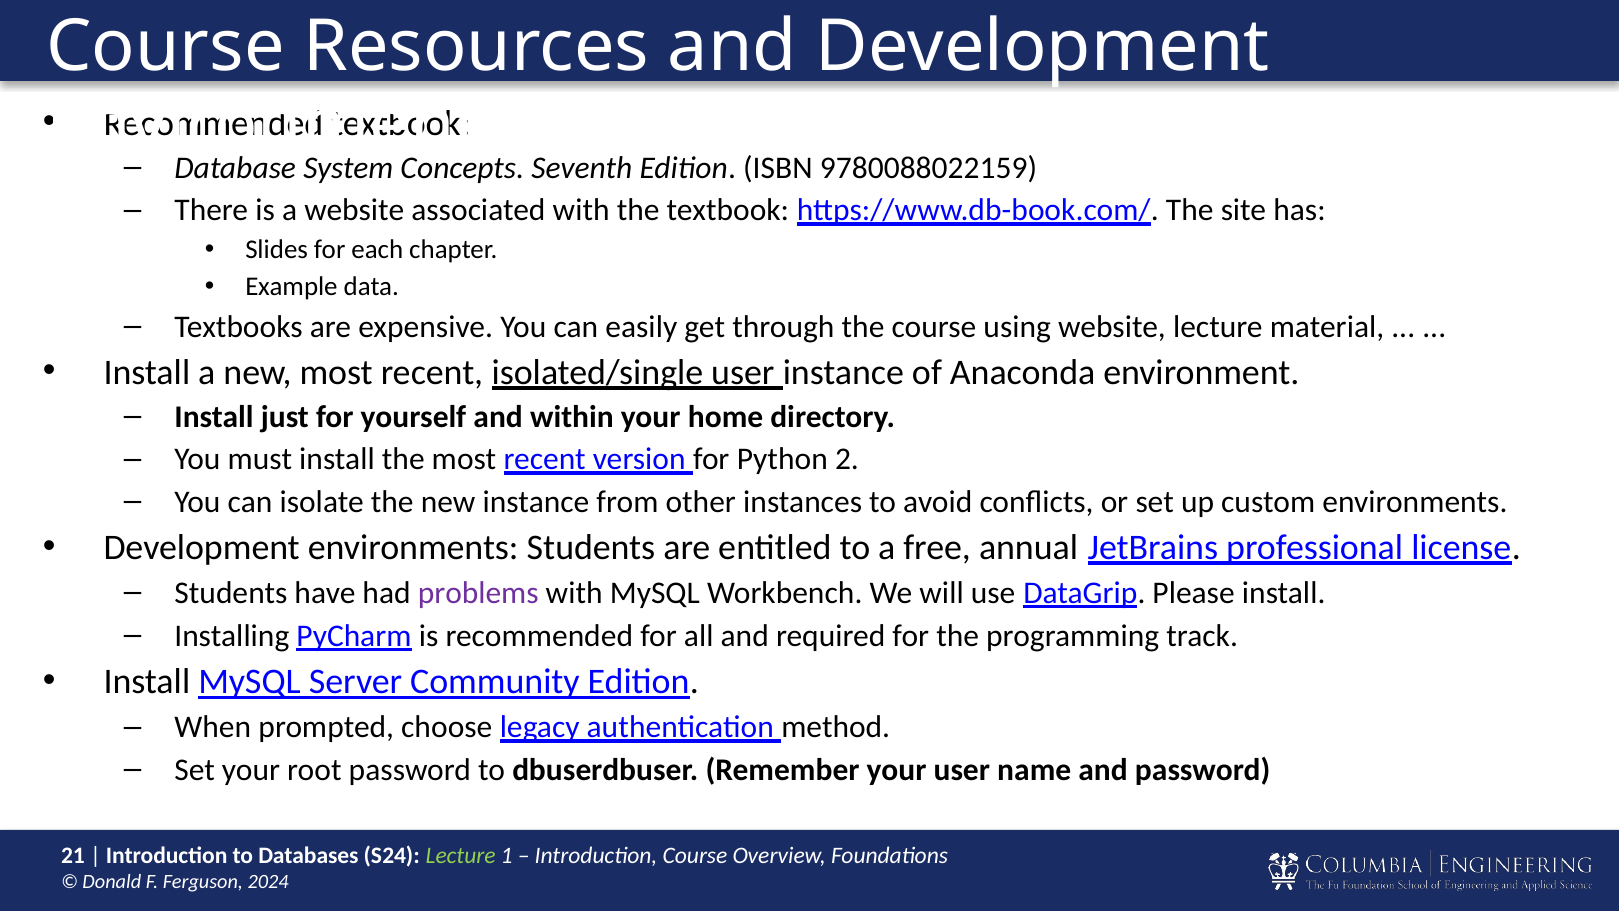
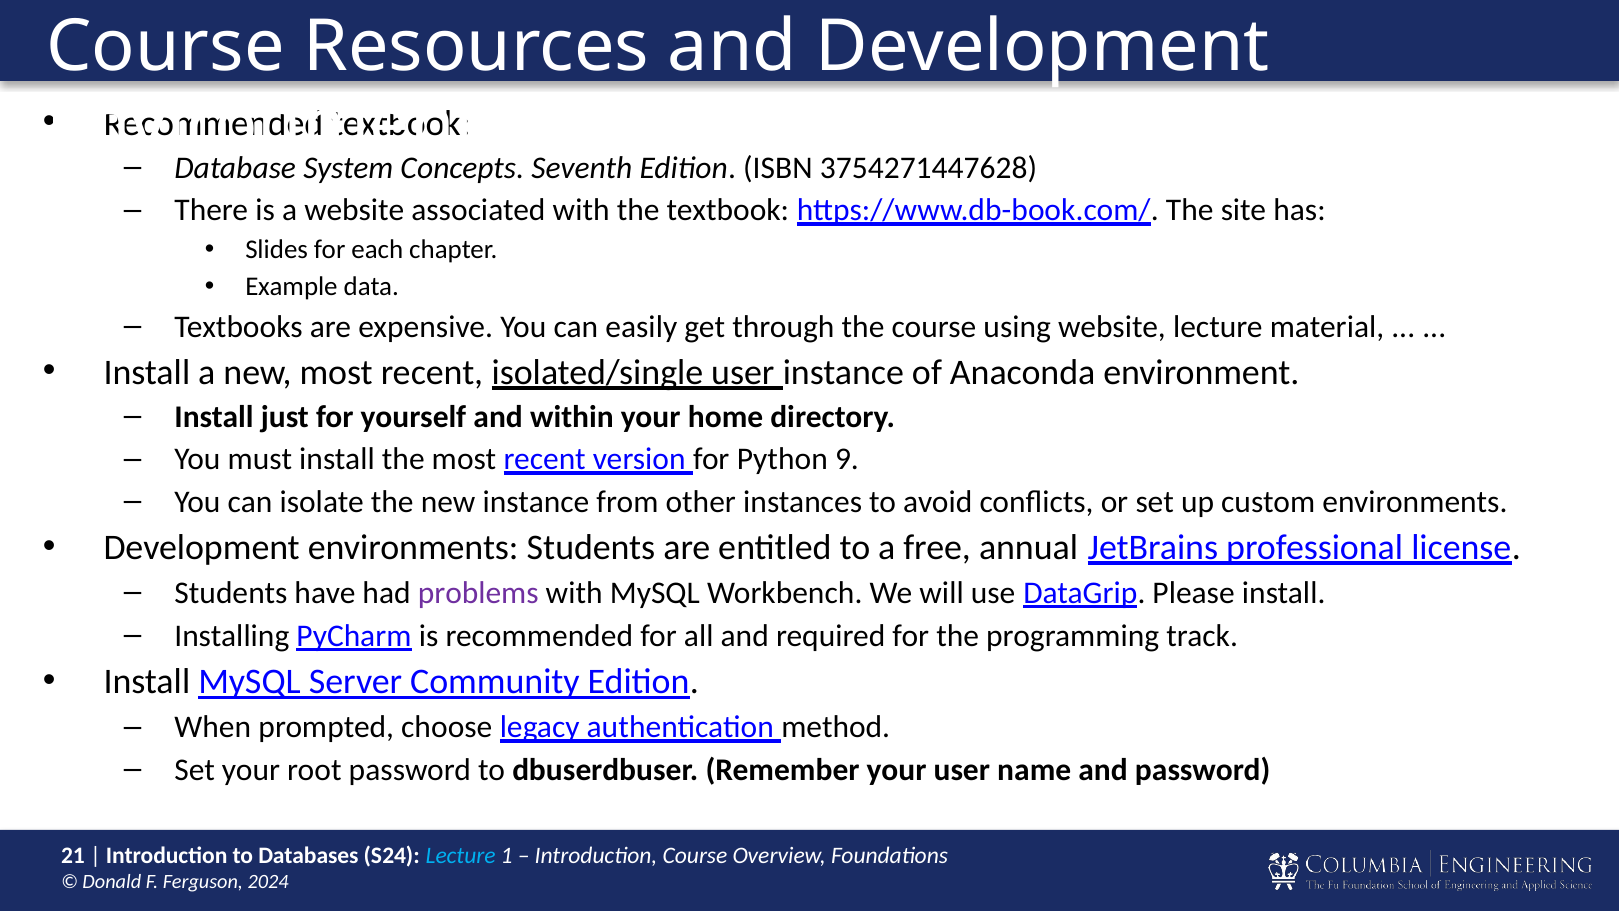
9780088022159: 9780088022159 -> 3754271447628
2: 2 -> 9
Lecture at (461, 855) colour: light green -> light blue
